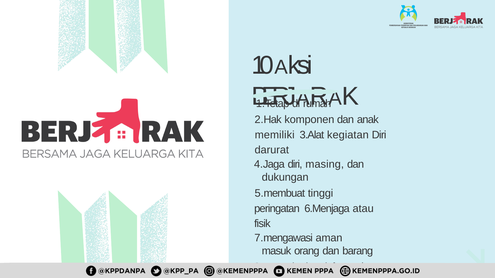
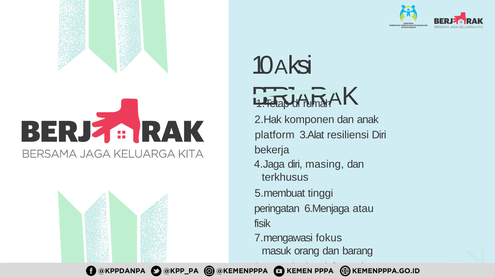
memiliki: memiliki -> platform
kegiatan: kegiatan -> resiliensi
darurat: darurat -> bekerja
dukungan: dukungan -> terkhusus
aman: aman -> fokus
